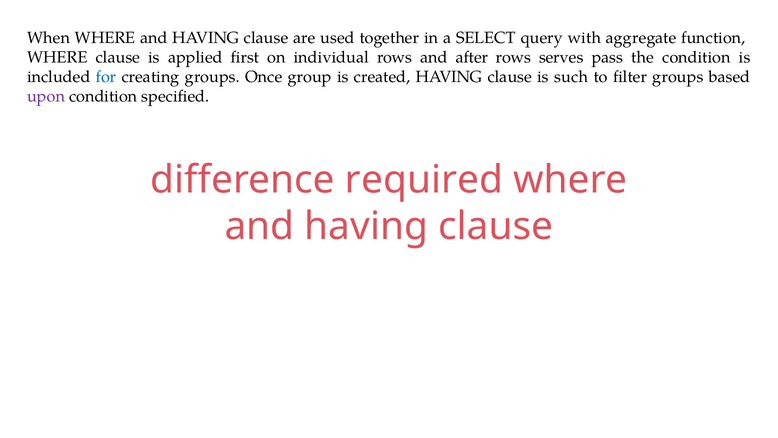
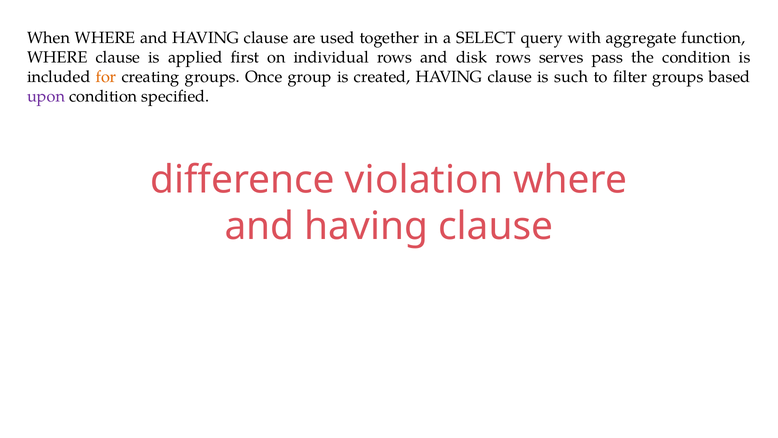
after: after -> disk
for colour: blue -> orange
required: required -> violation
